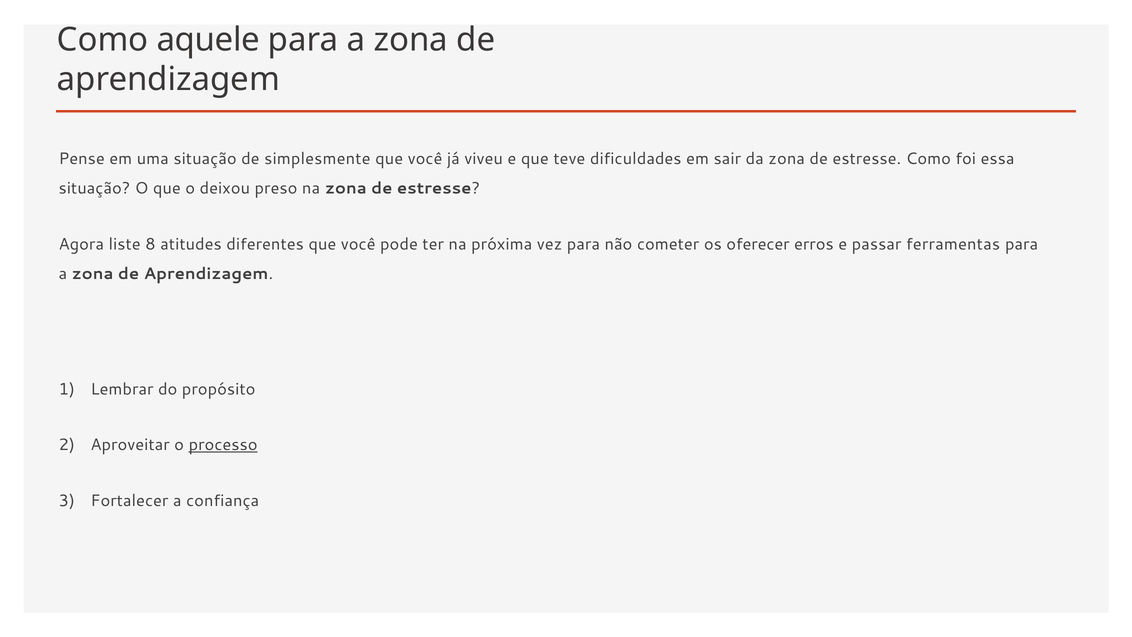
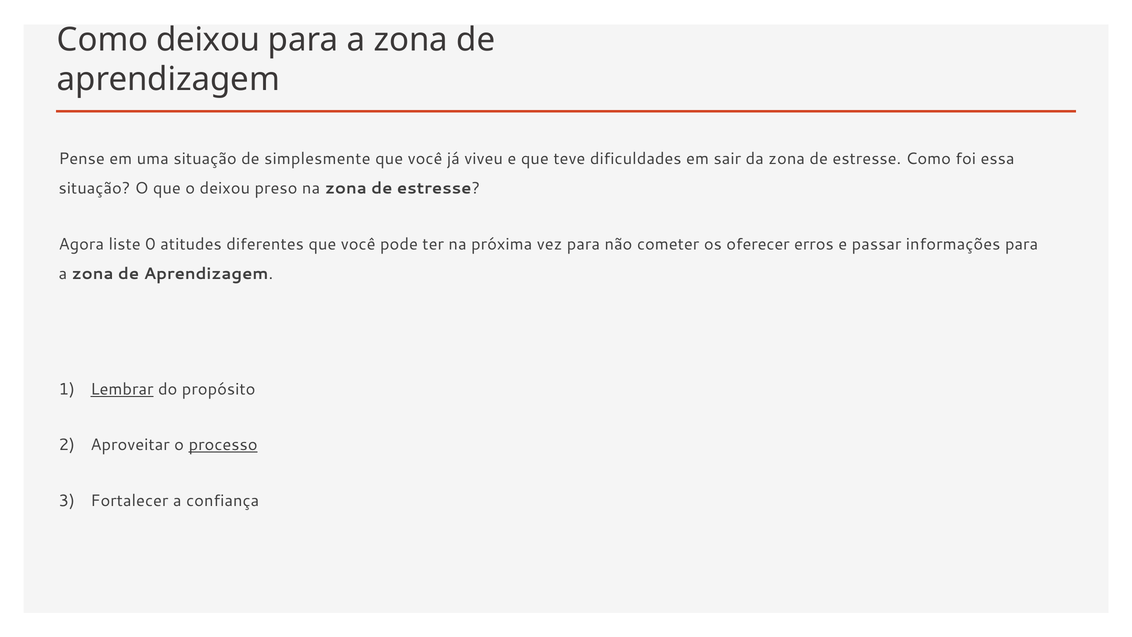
Como aquele: aquele -> deixou
8: 8 -> 0
ferramentas: ferramentas -> informações
Lembrar underline: none -> present
